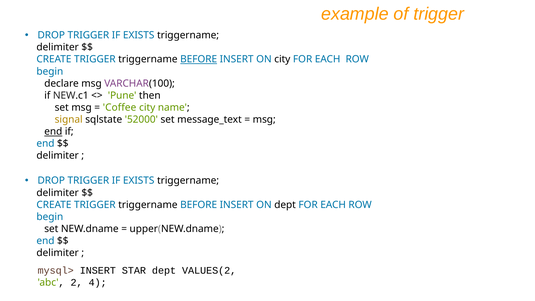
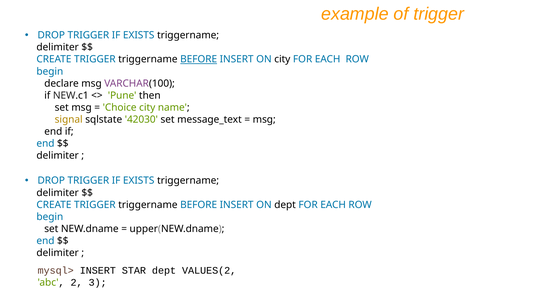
Coffee: Coffee -> Choice
52000: 52000 -> 42030
end at (53, 132) underline: present -> none
4: 4 -> 3
